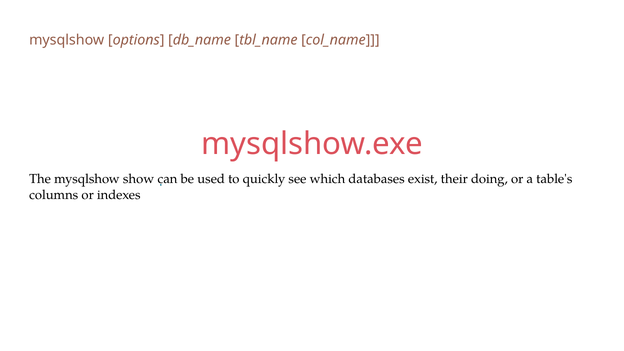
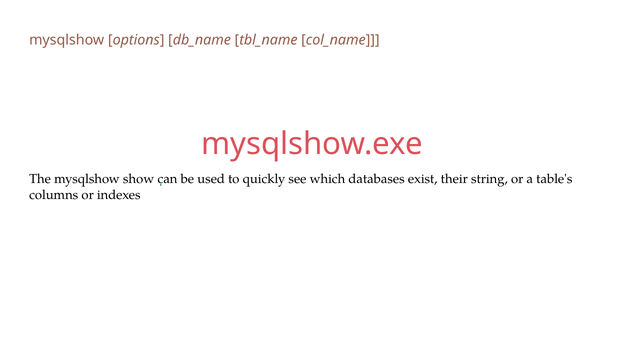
doing: doing -> string
